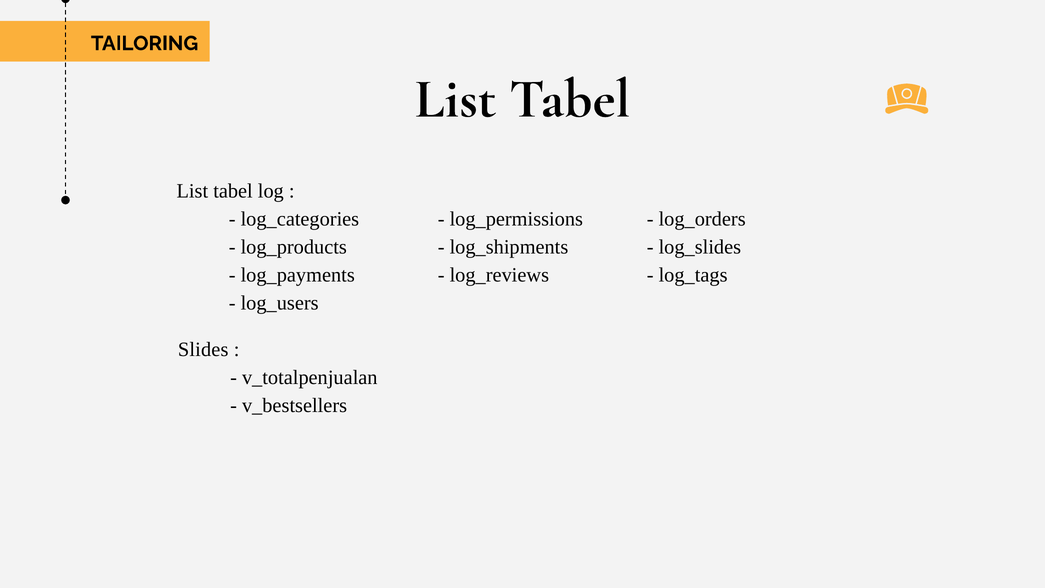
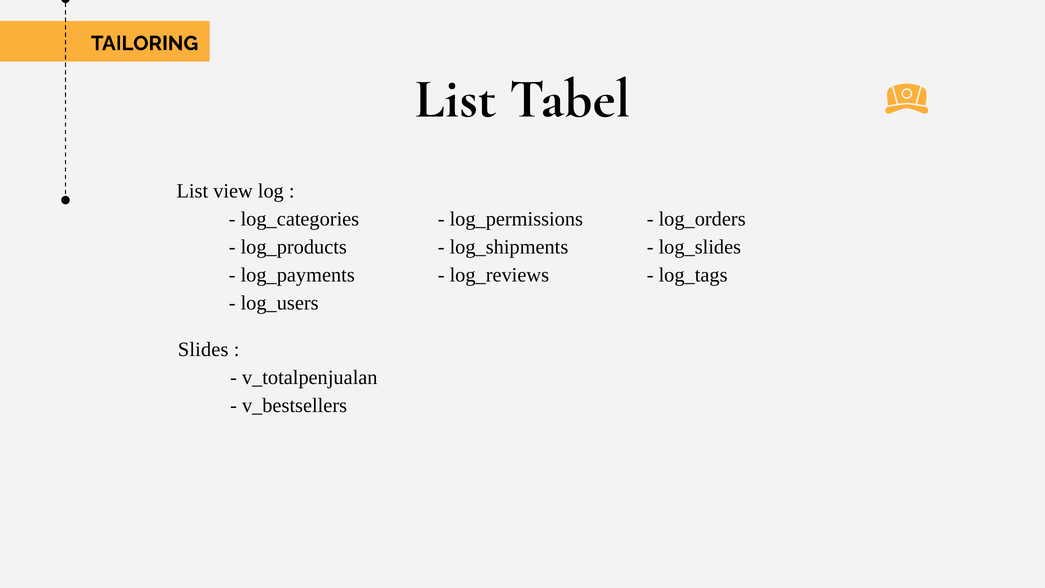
tabel at (233, 191): tabel -> view
